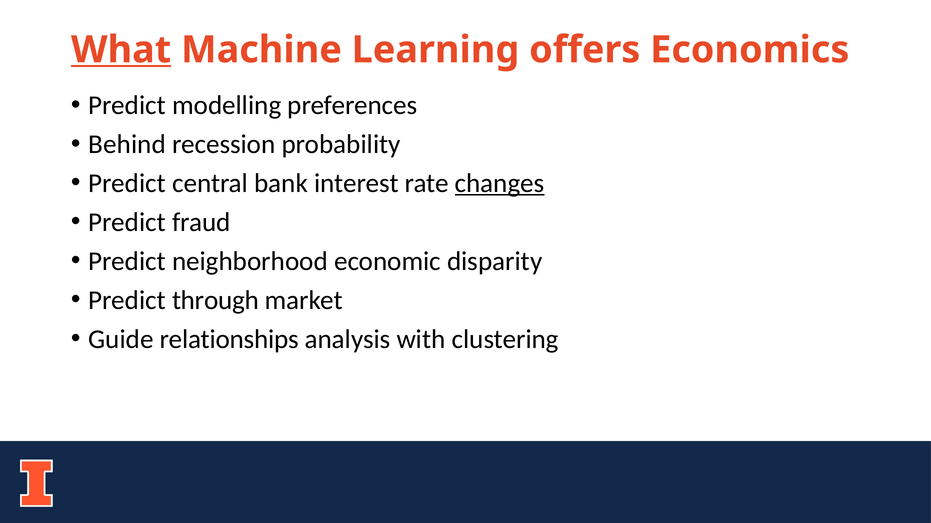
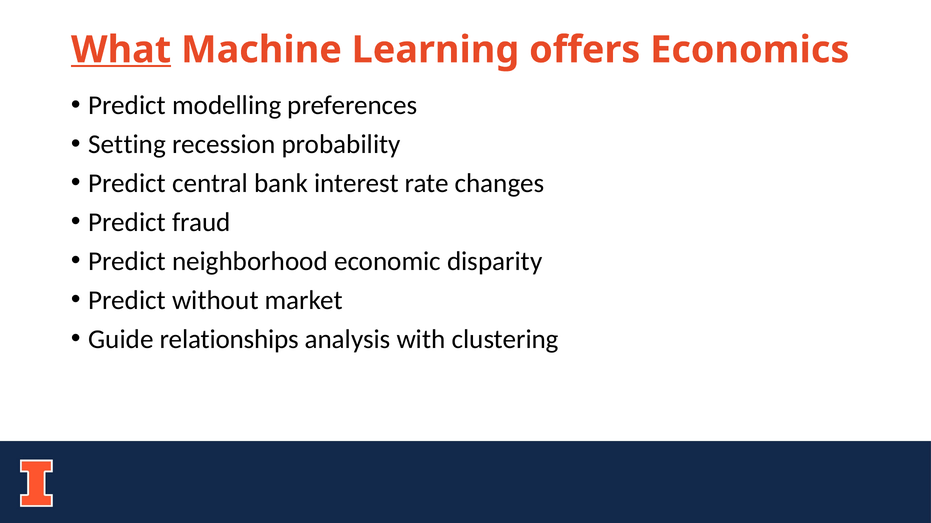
Behind: Behind -> Setting
changes underline: present -> none
through: through -> without
